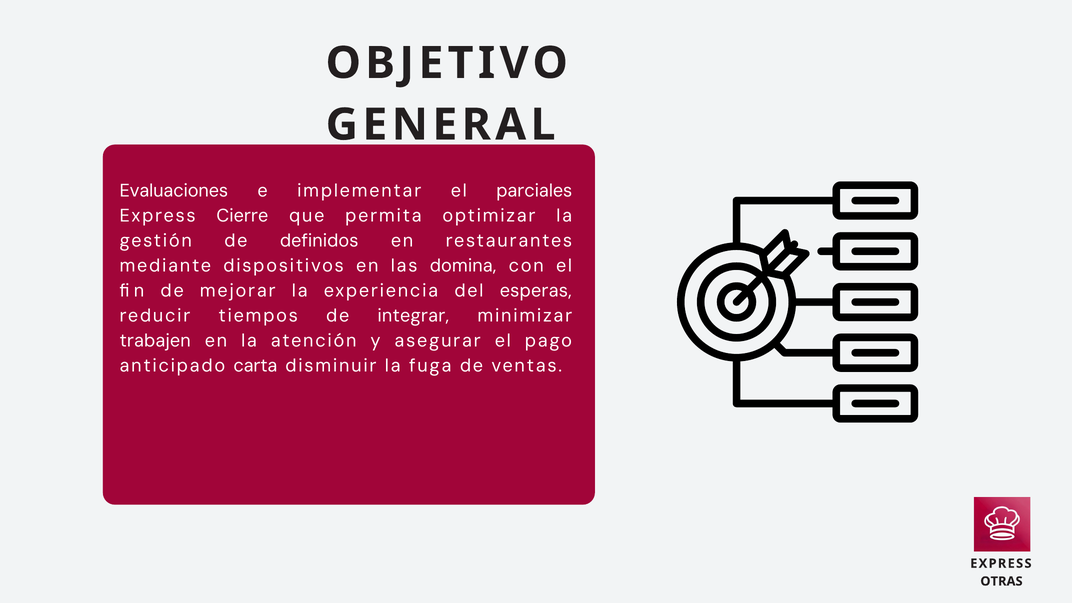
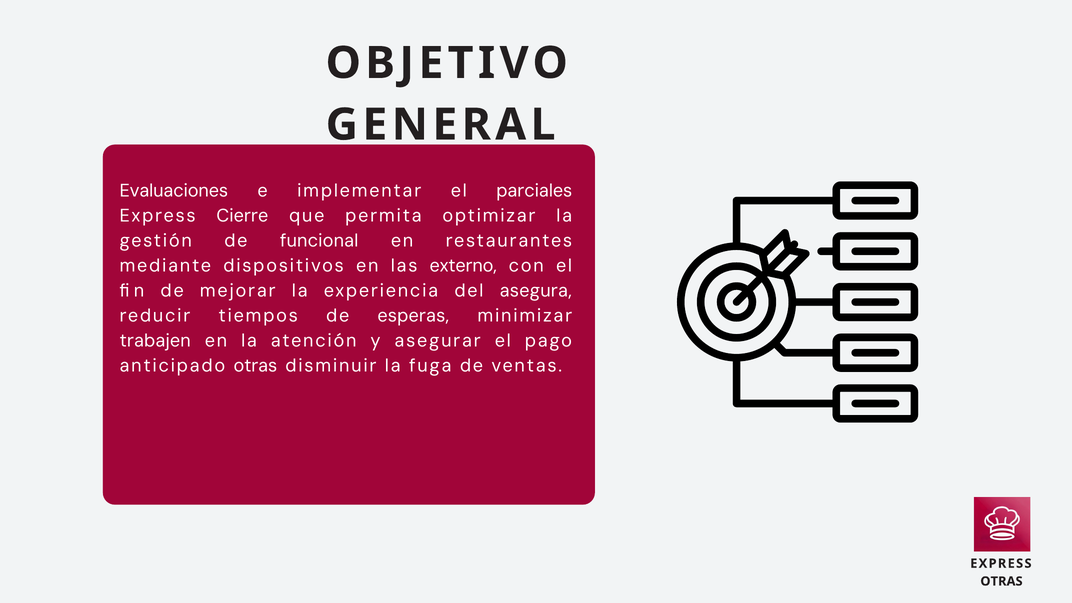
definidos: definidos -> funcional
domina: domina -> externo
esperas: esperas -> asegura
integrar: integrar -> esperas
anticipado carta: carta -> otras
